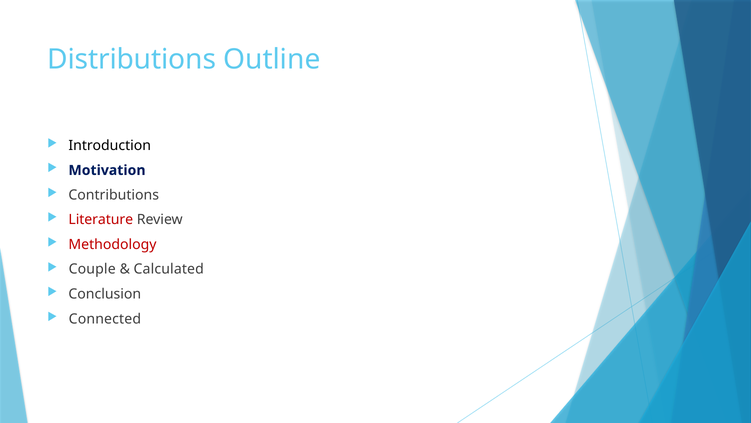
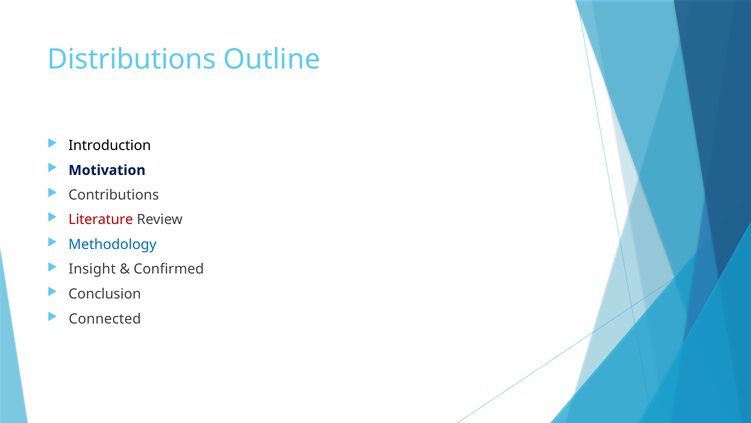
Methodology colour: red -> blue
Couple: Couple -> Insight
Calculated: Calculated -> Confirmed
